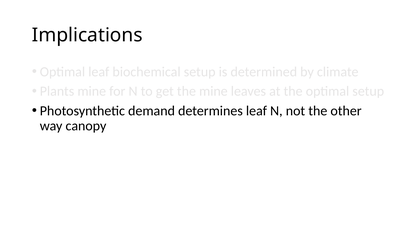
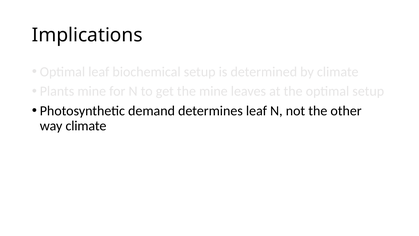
way canopy: canopy -> climate
